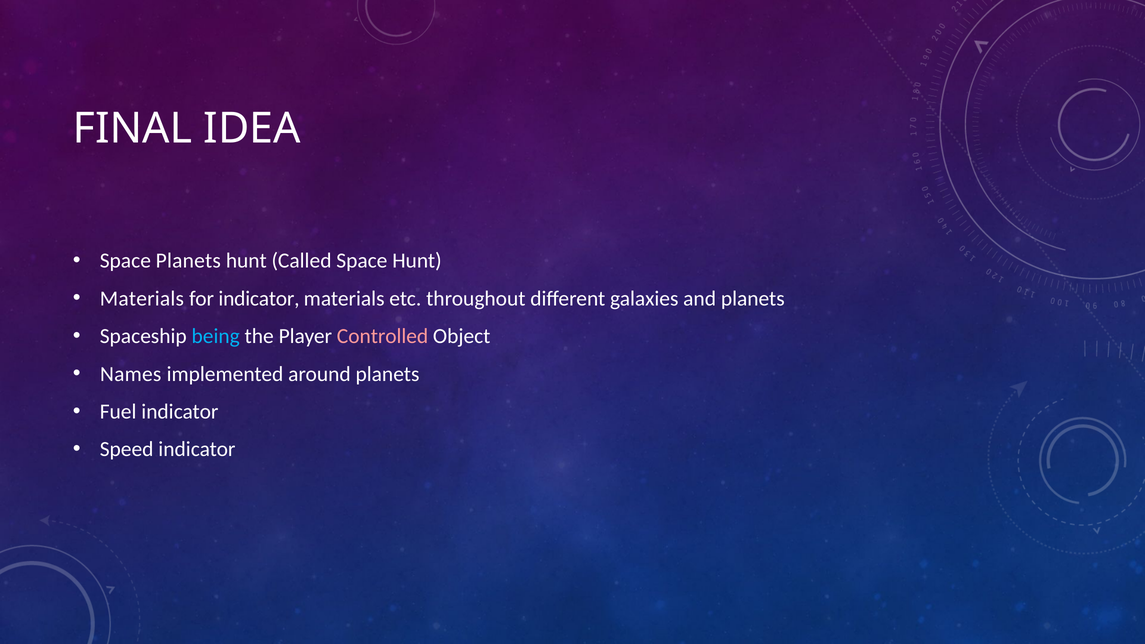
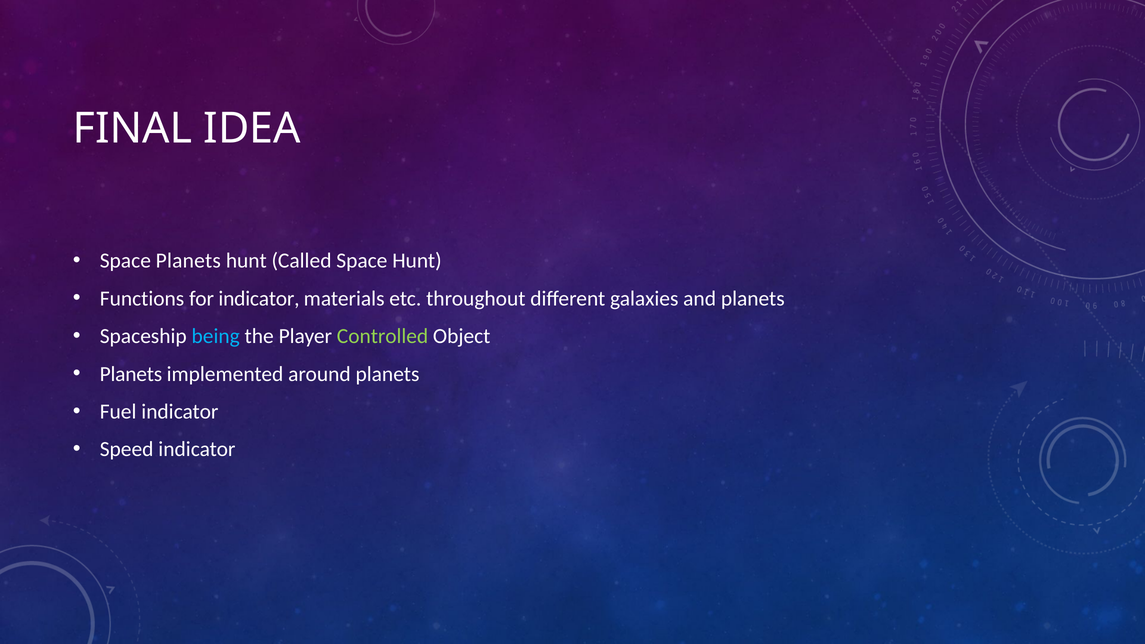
Materials at (142, 299): Materials -> Functions
Controlled colour: pink -> light green
Names at (131, 374): Names -> Planets
